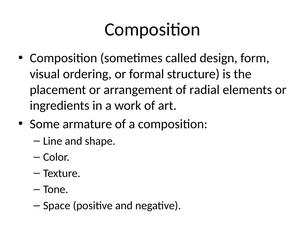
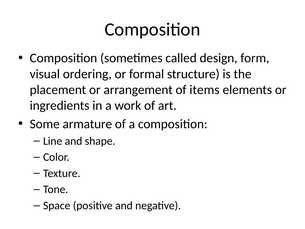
radial: radial -> items
